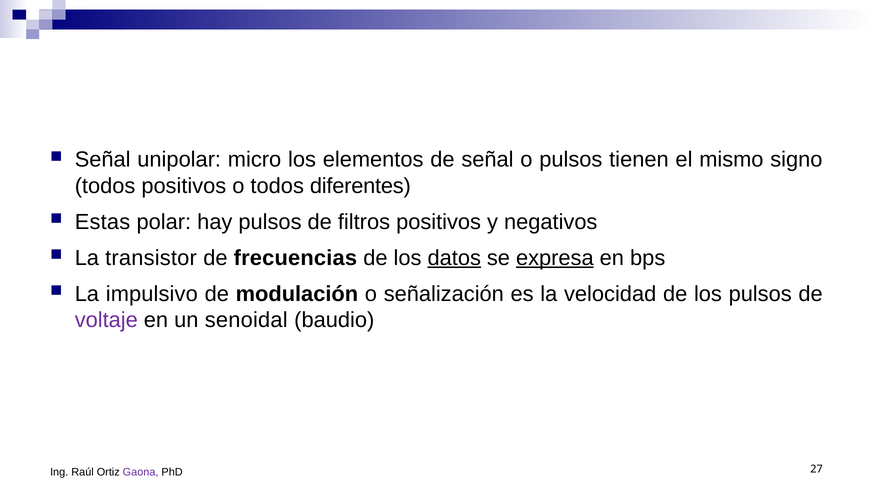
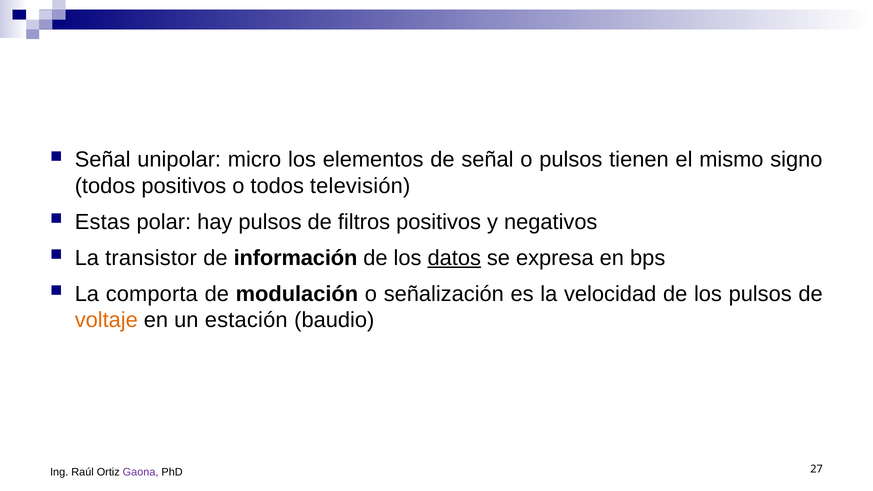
diferentes: diferentes -> televisión
frecuencias: frecuencias -> información
expresa underline: present -> none
impulsivo: impulsivo -> comporta
voltaje colour: purple -> orange
senoidal: senoidal -> estación
